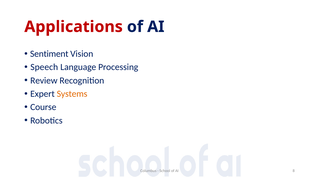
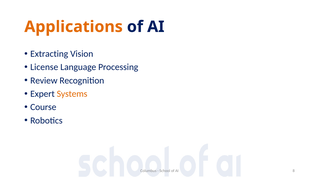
Applications colour: red -> orange
Sentiment: Sentiment -> Extracting
Speech: Speech -> License
